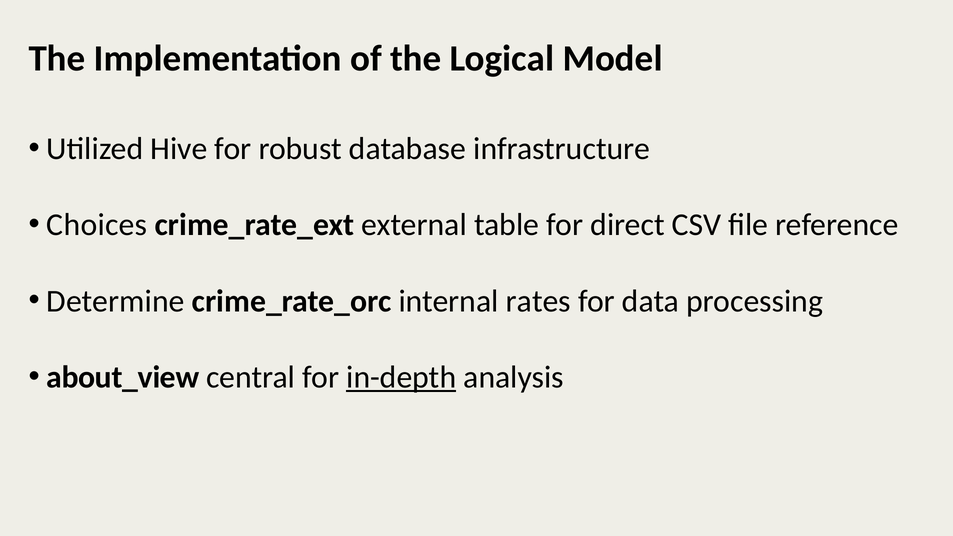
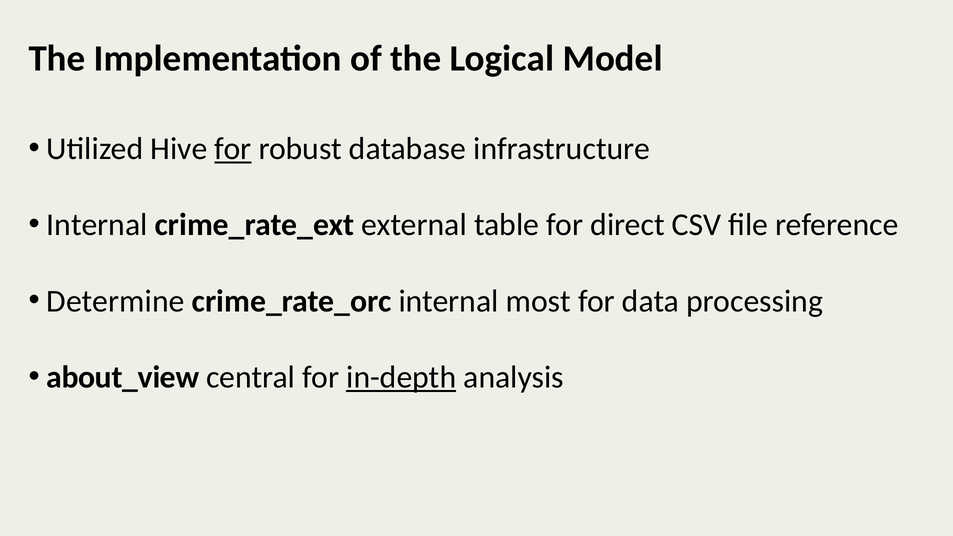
for at (233, 149) underline: none -> present
Choices at (97, 225): Choices -> Internal
rates: rates -> most
